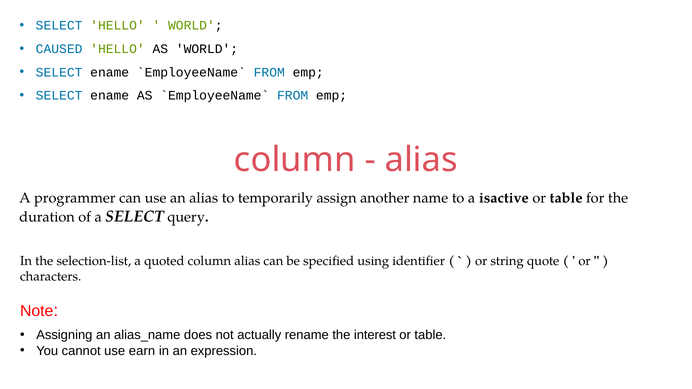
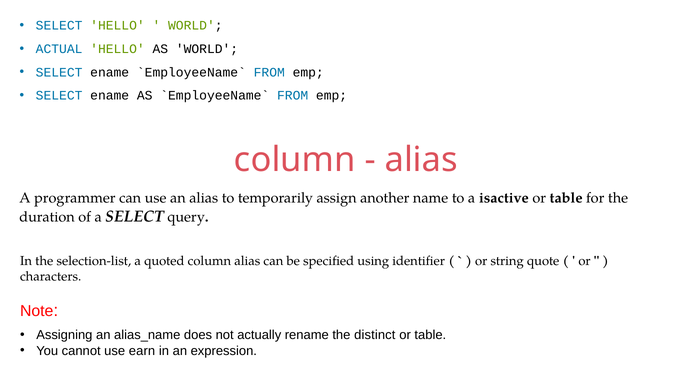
CAUSED: CAUSED -> ACTUAL
interest: interest -> distinct
